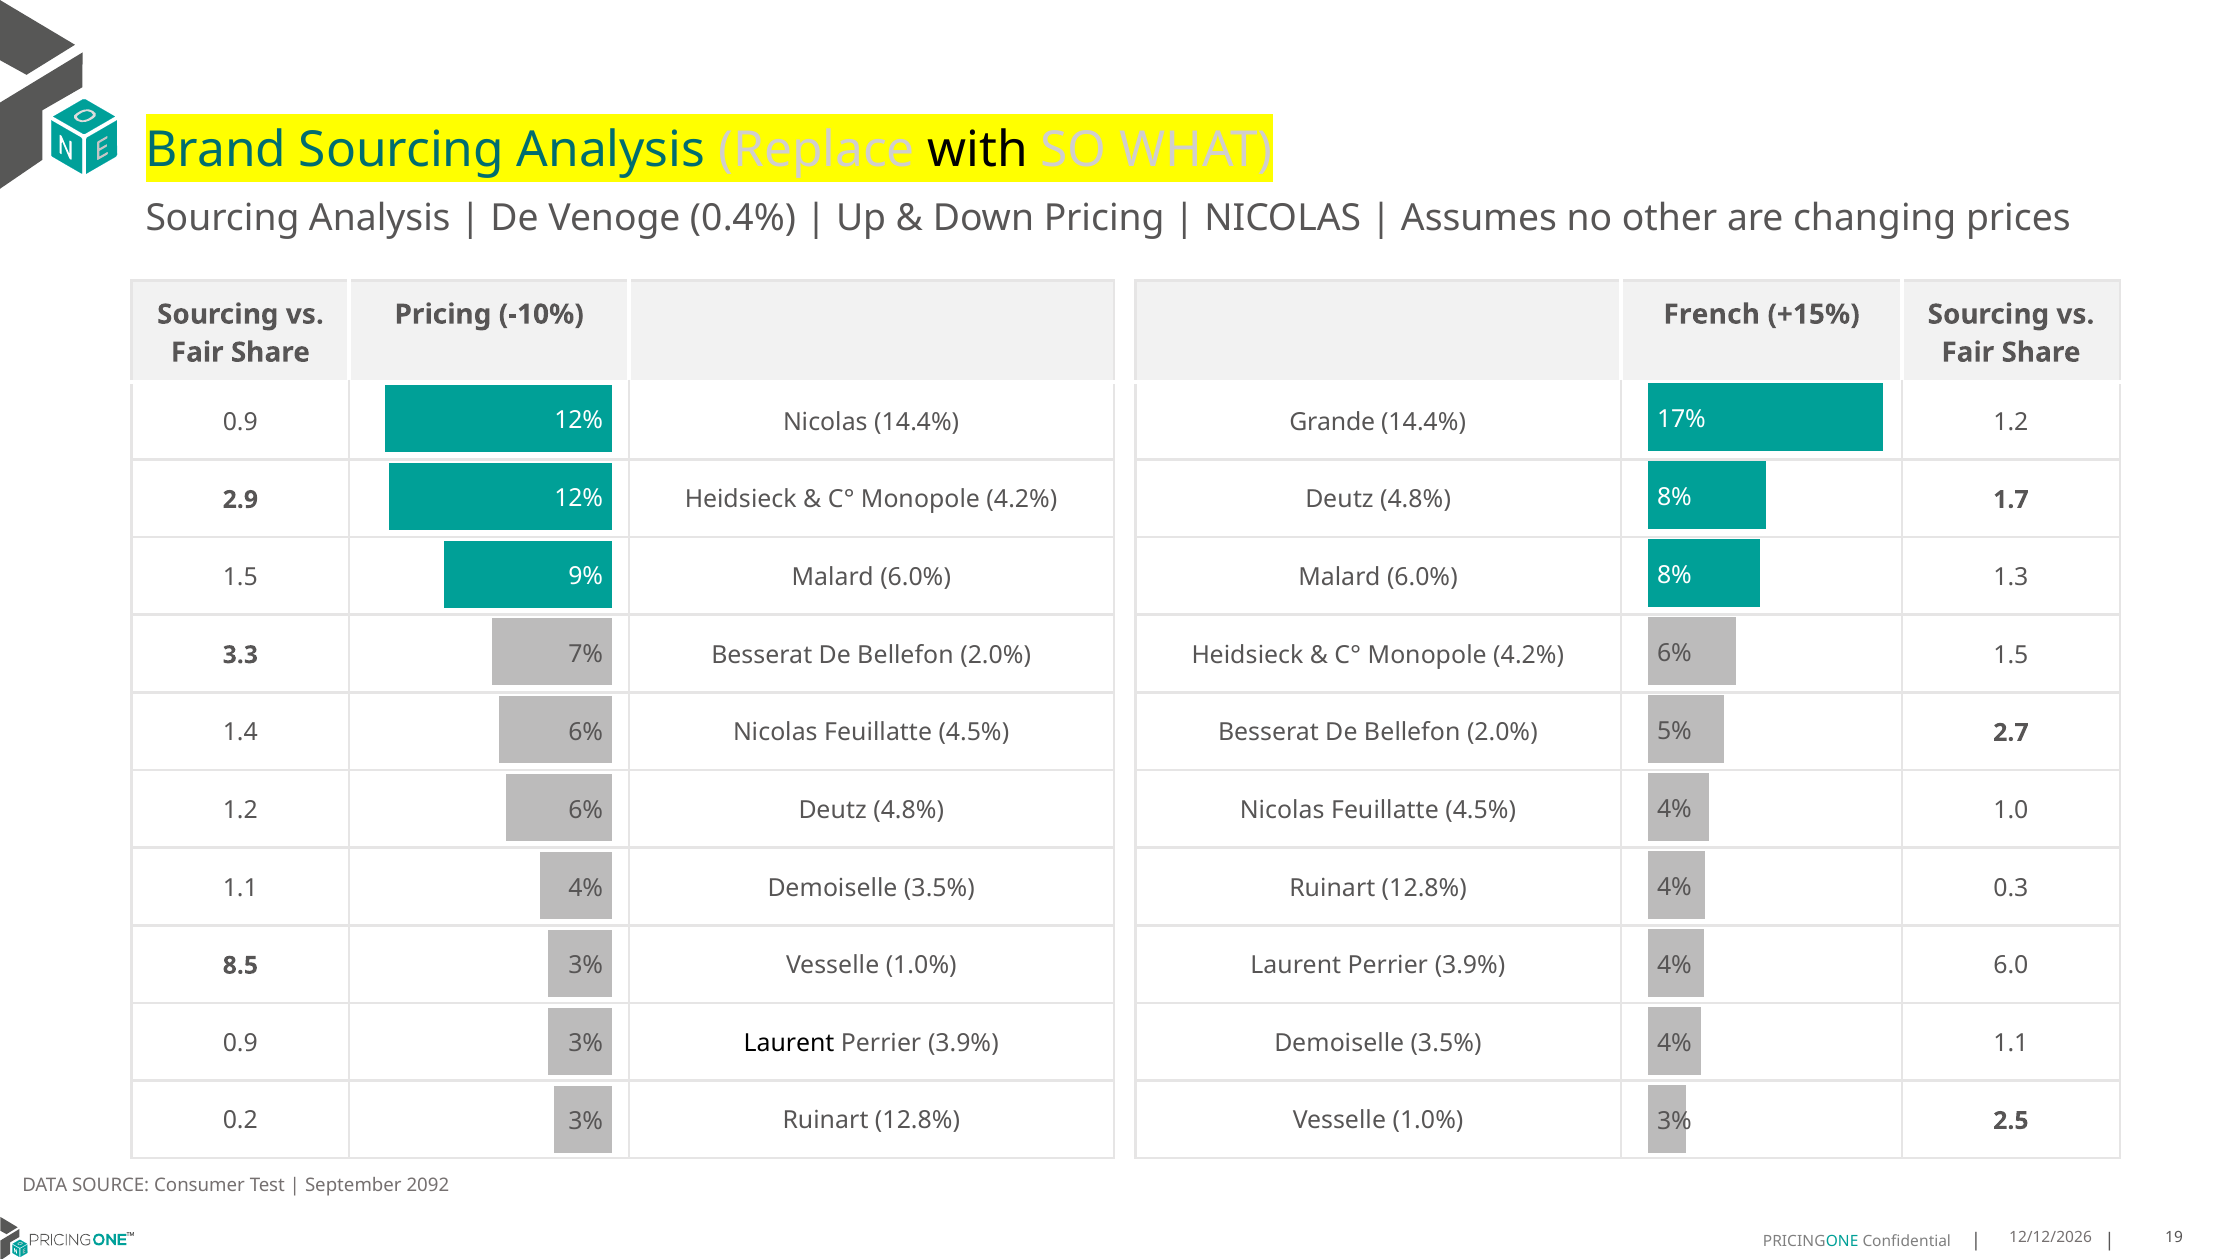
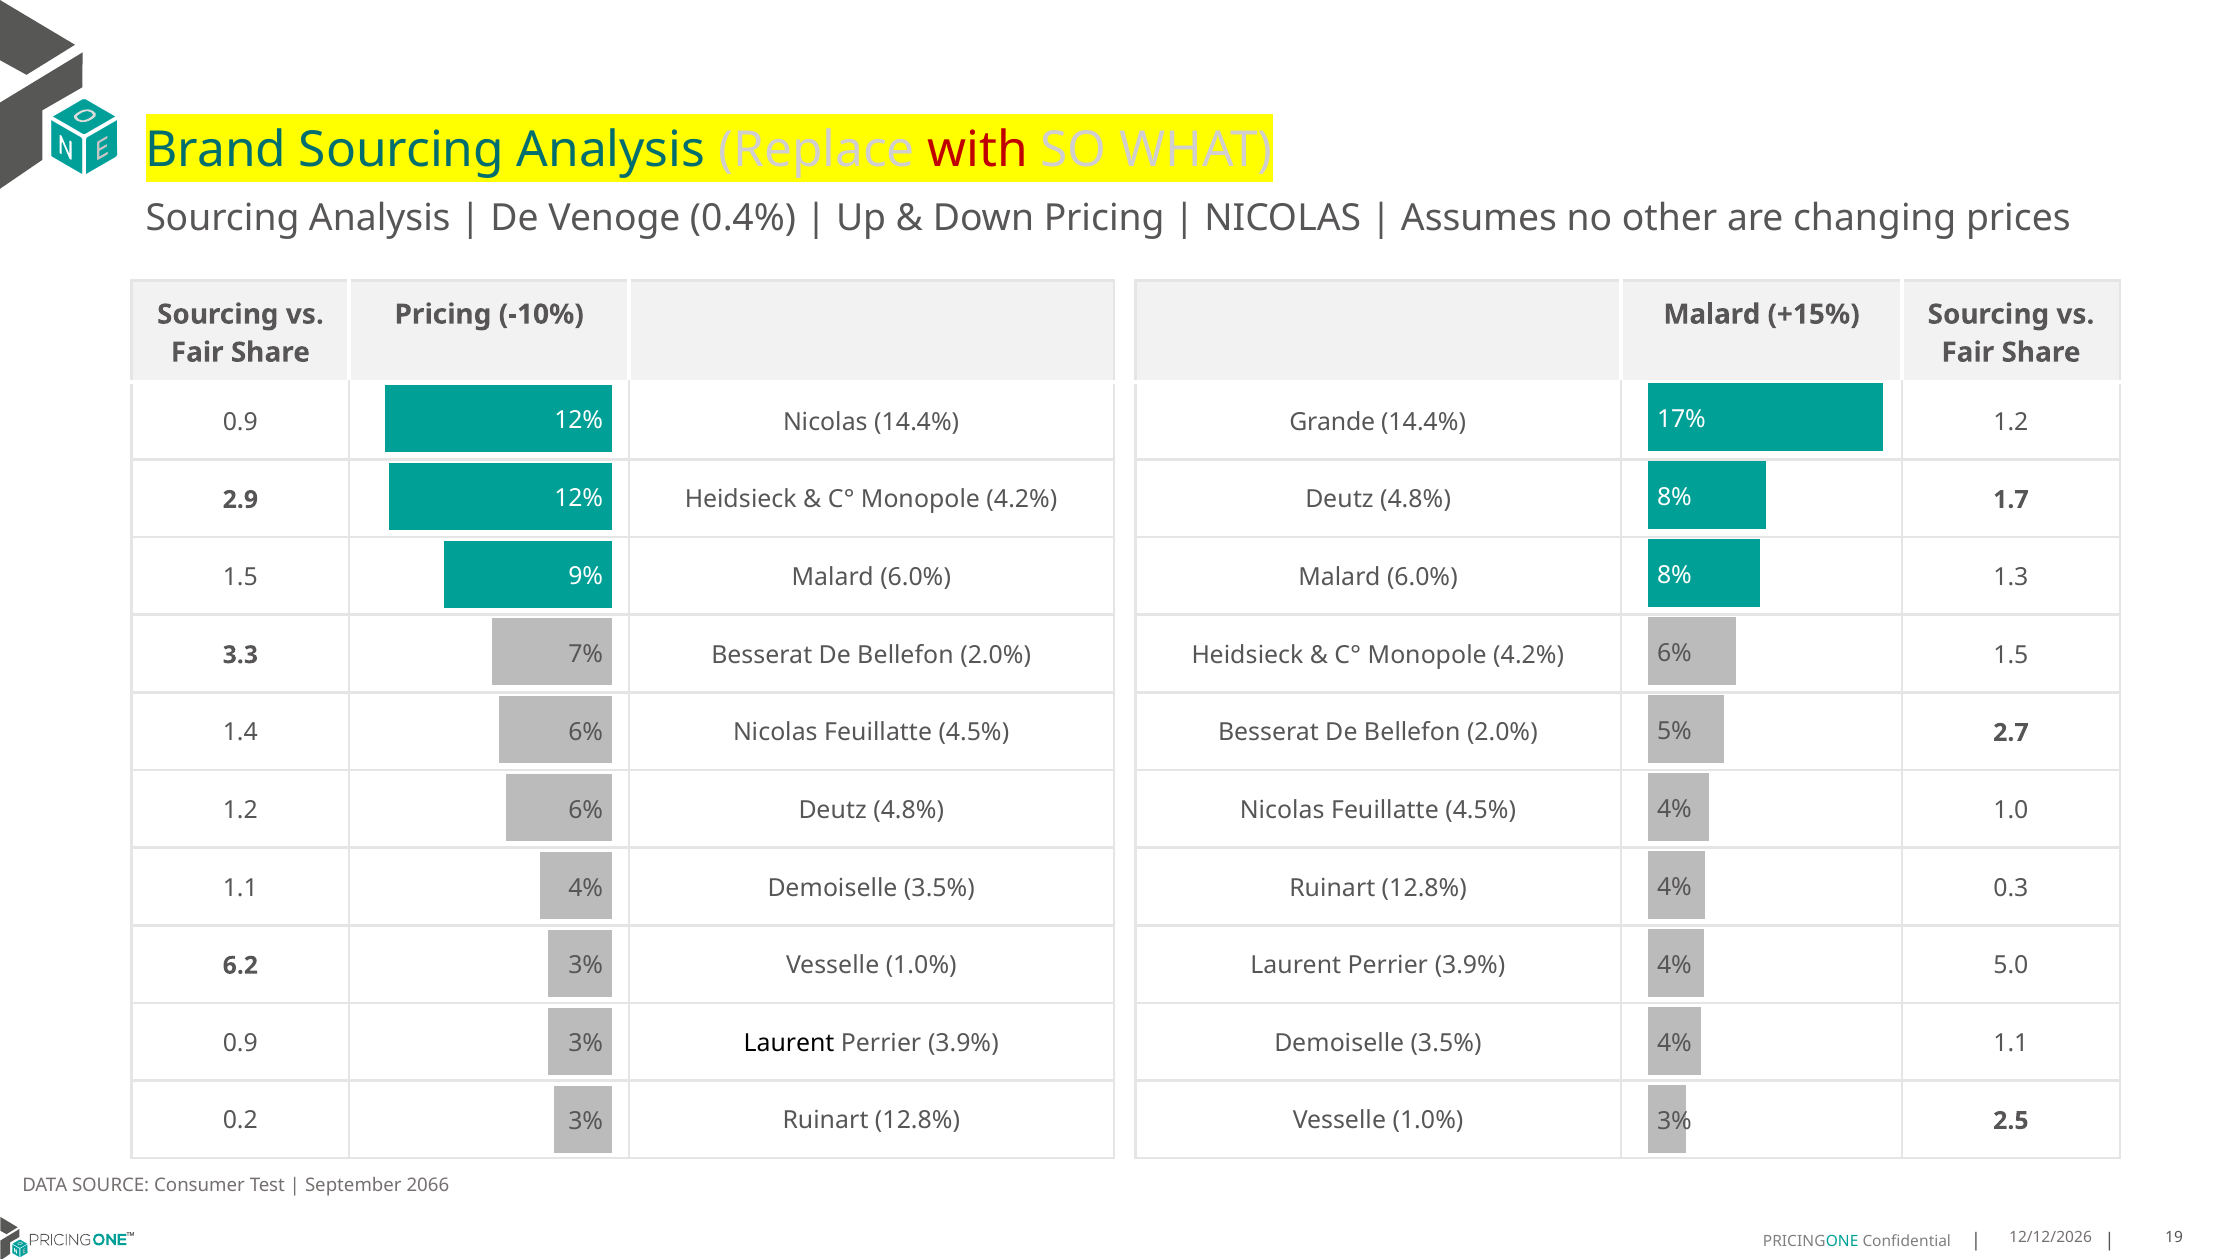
with colour: black -> red
French at (1712, 314): French -> Malard
6.0: 6.0 -> 5.0
8.5: 8.5 -> 6.2
2092: 2092 -> 2066
